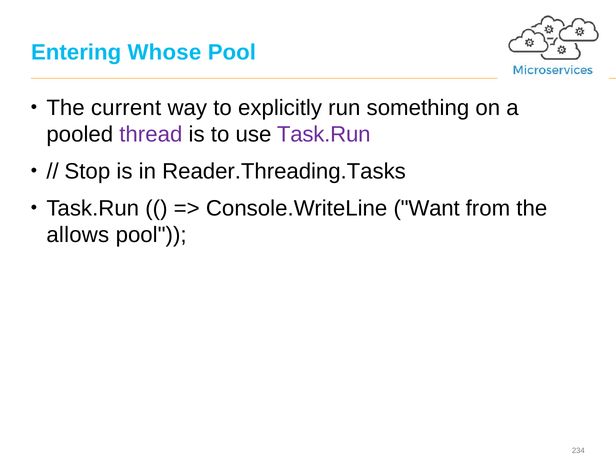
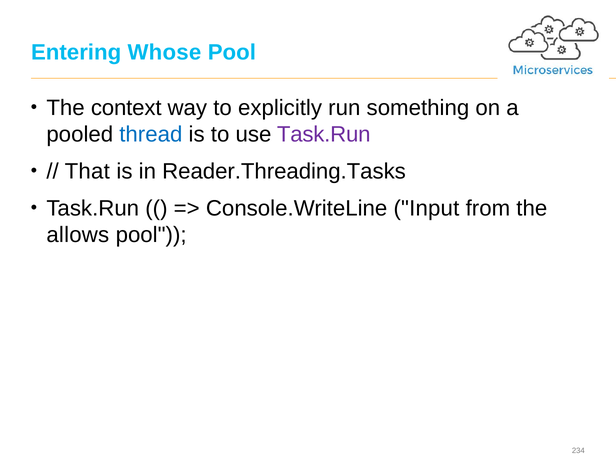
current: current -> context
thread colour: purple -> blue
Stop: Stop -> That
Want: Want -> Input
